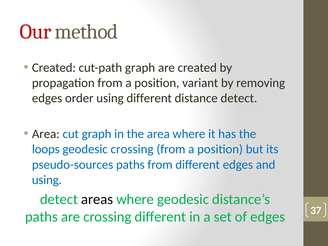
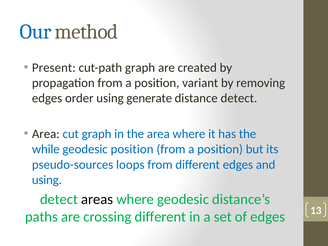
Our colour: red -> blue
Created at (54, 68): Created -> Present
using different: different -> generate
loops: loops -> while
geodesic crossing: crossing -> position
pseudo-sources paths: paths -> loops
37: 37 -> 13
